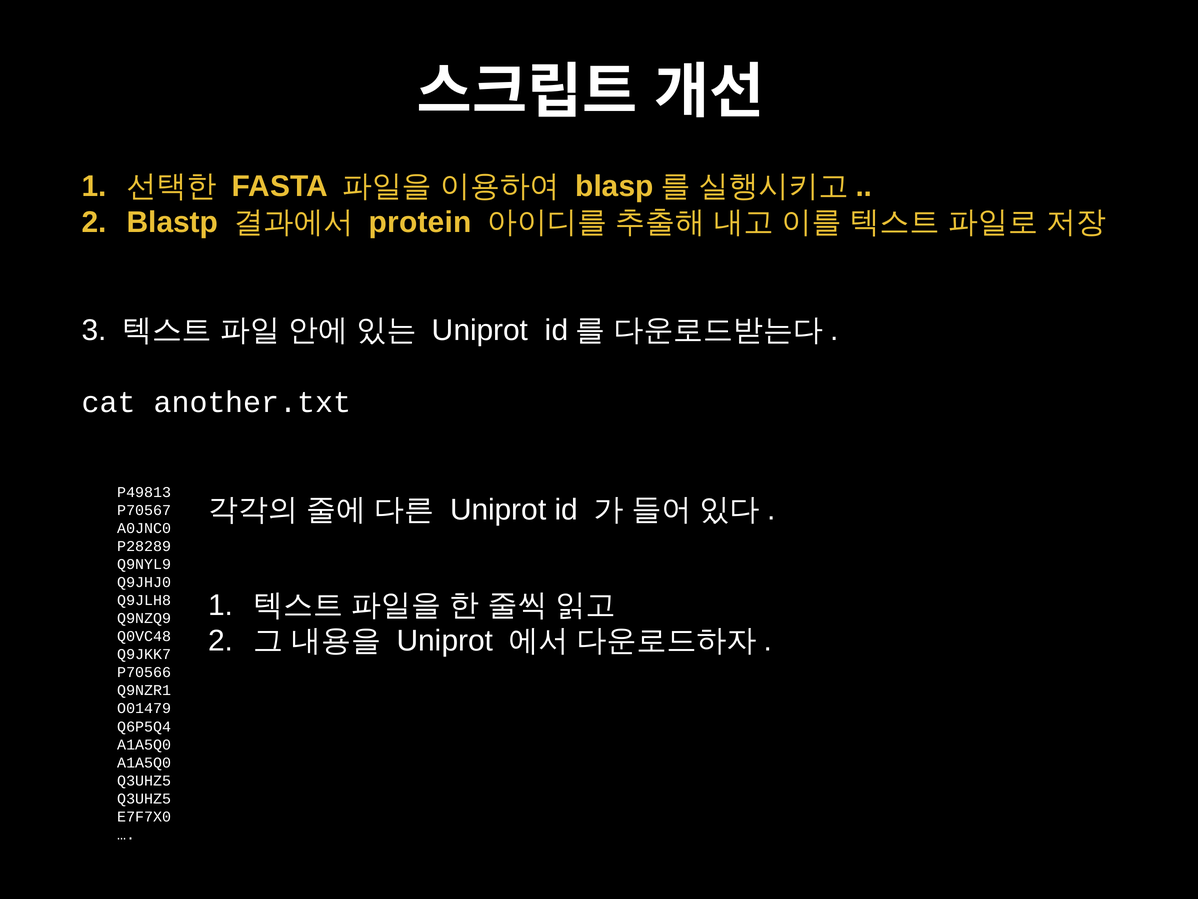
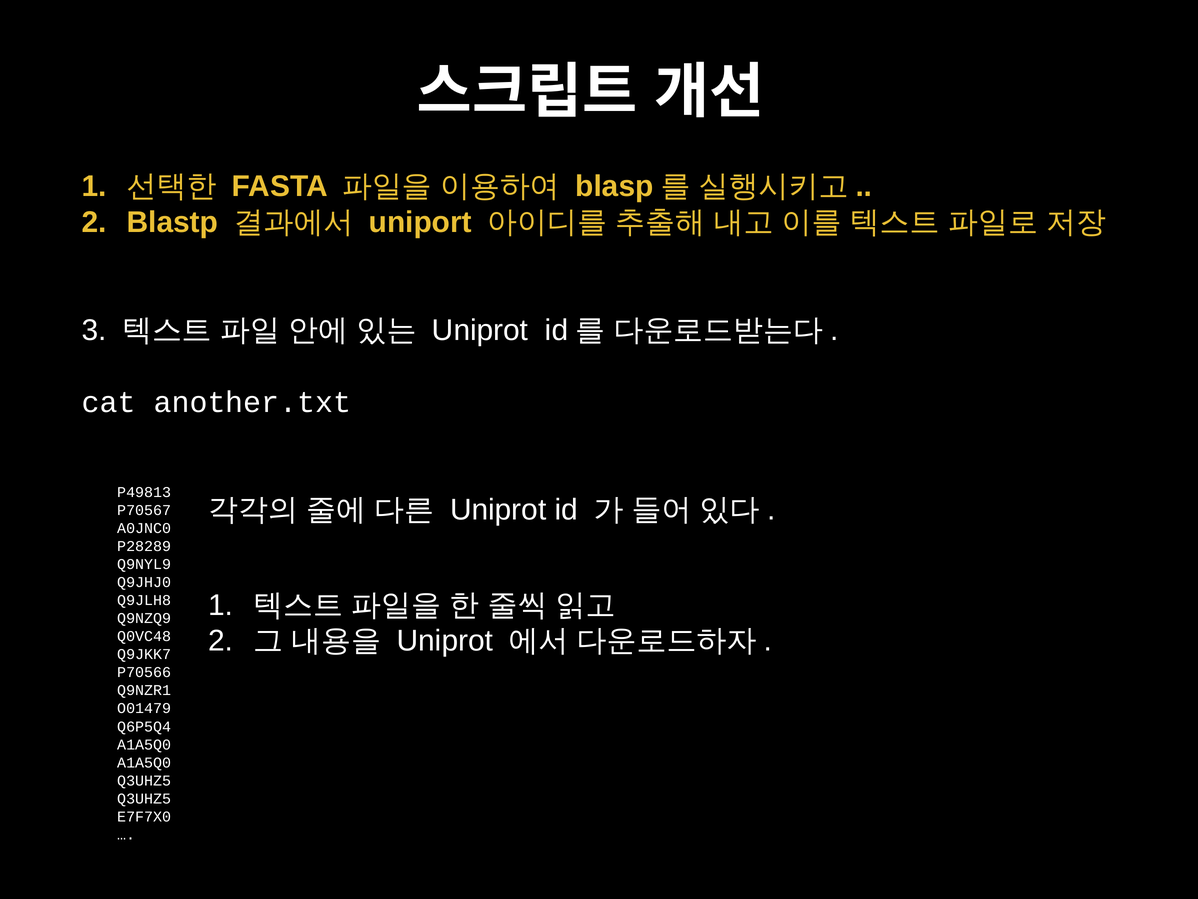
protein: protein -> uniport
